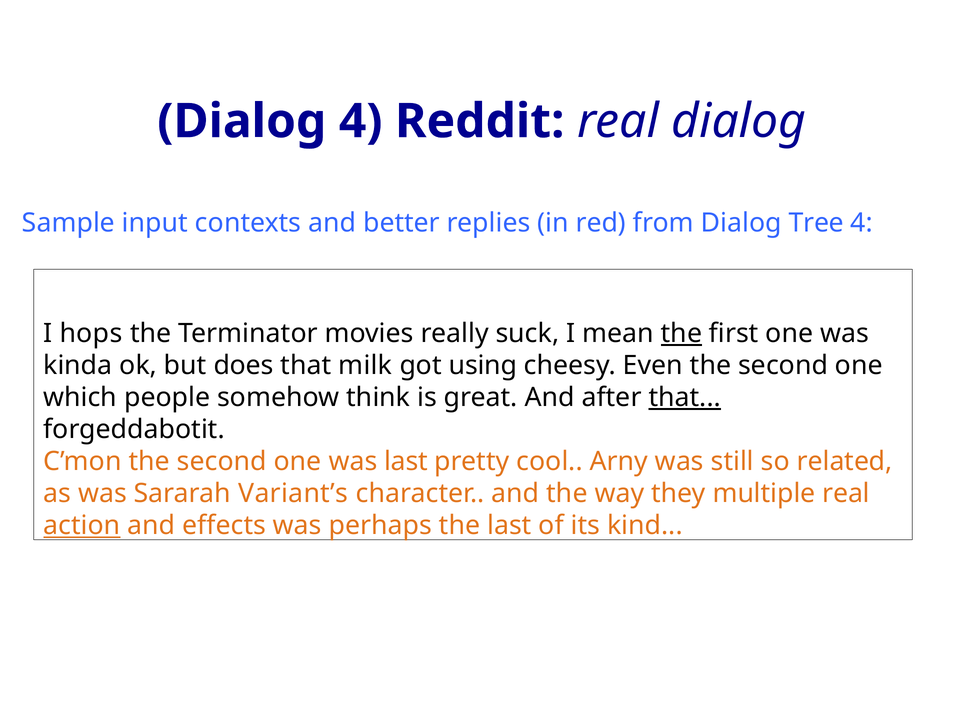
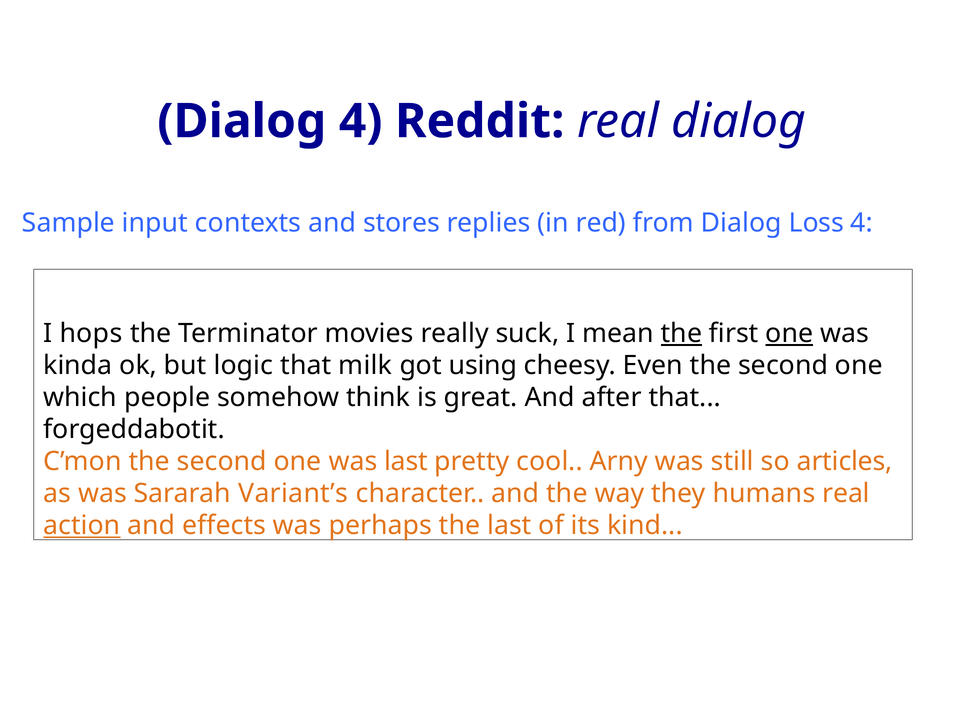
better: better -> stores
Tree: Tree -> Loss
one at (789, 334) underline: none -> present
does: does -> logic
that at (685, 398) underline: present -> none
related: related -> articles
multiple: multiple -> humans
